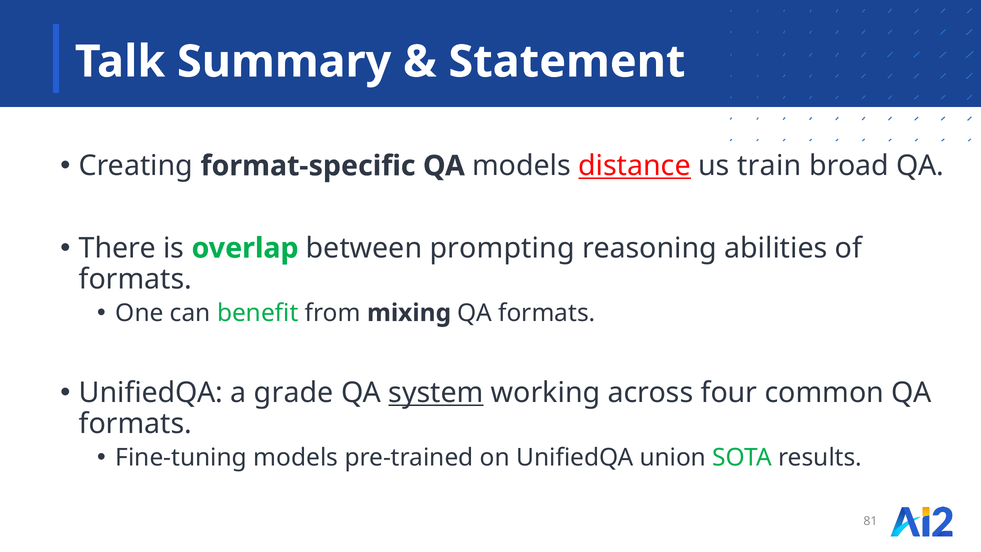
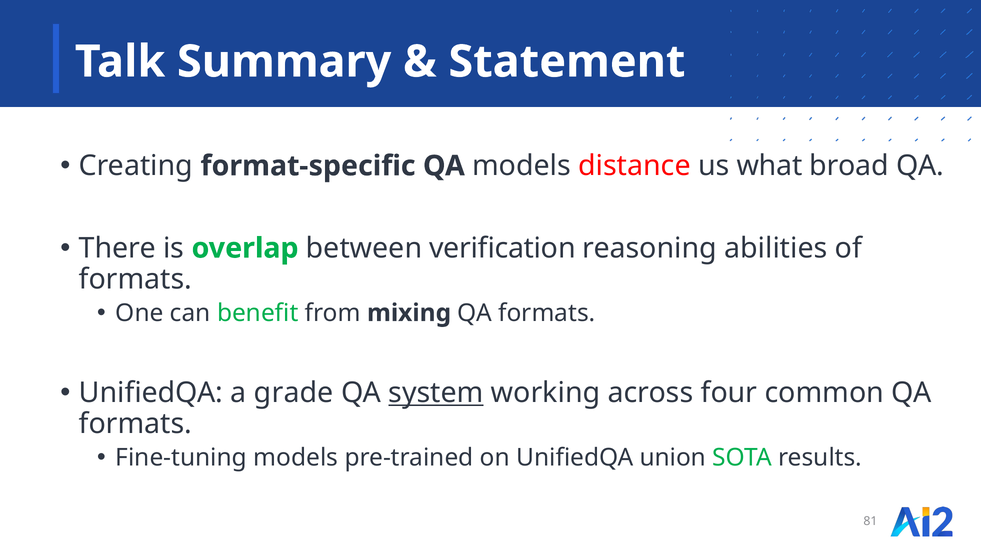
distance underline: present -> none
train: train -> what
prompting: prompting -> verification
